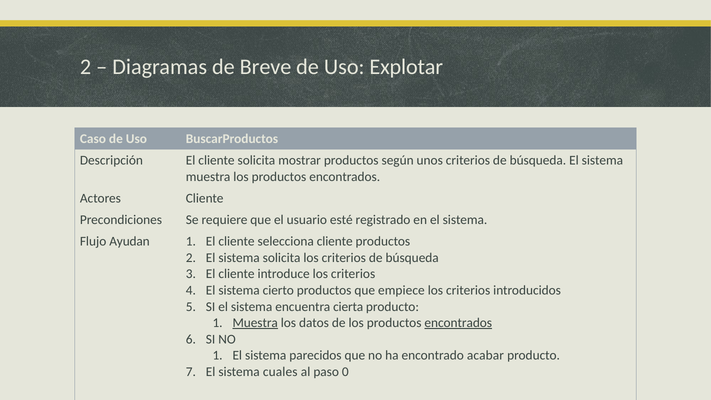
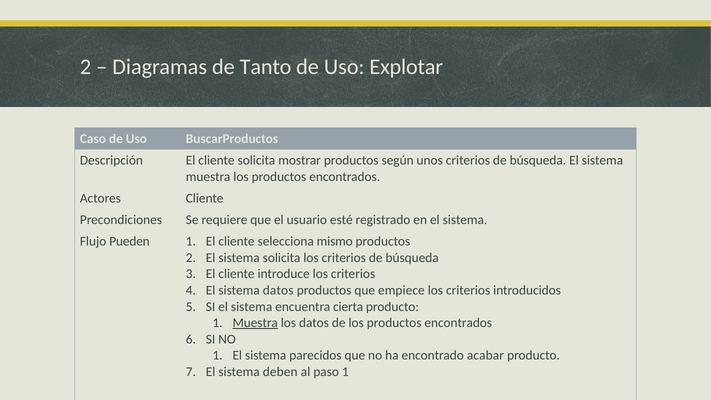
Breve: Breve -> Tanto
Ayudan: Ayudan -> Pueden
selecciona cliente: cliente -> mismo
sistema cierto: cierto -> datos
encontrados at (458, 323) underline: present -> none
cuales: cuales -> deben
paso 0: 0 -> 1
